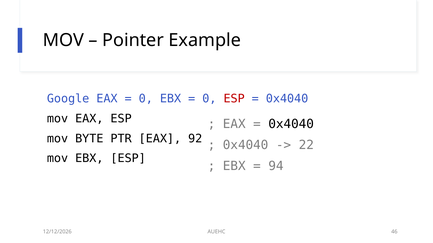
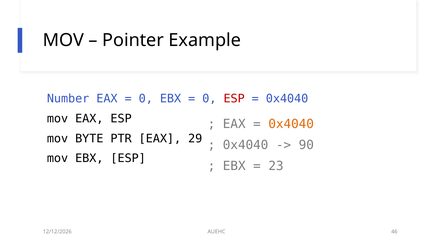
Google: Google -> Number
0x4040 at (291, 124) colour: black -> orange
92: 92 -> 29
22: 22 -> 90
94: 94 -> 23
